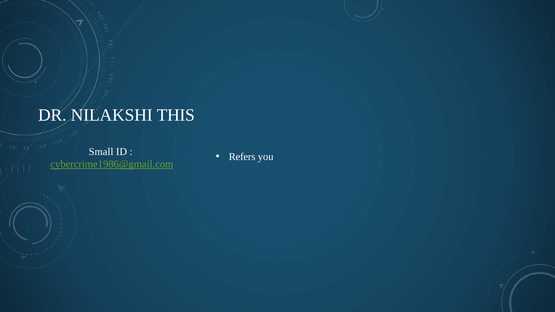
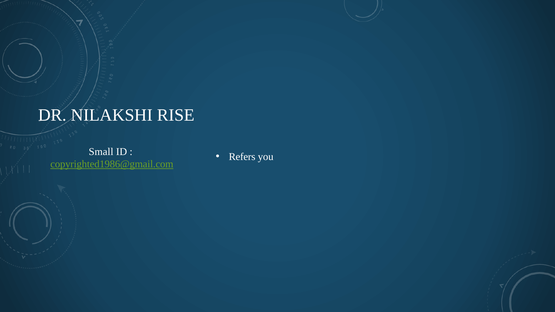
THIS: THIS -> RISE
cybercrime1986@gmail.com: cybercrime1986@gmail.com -> copyrighted1986@gmail.com
